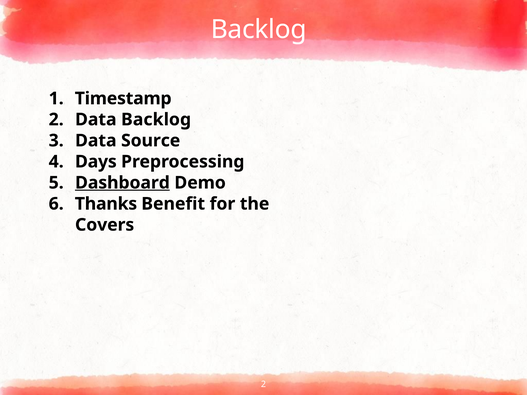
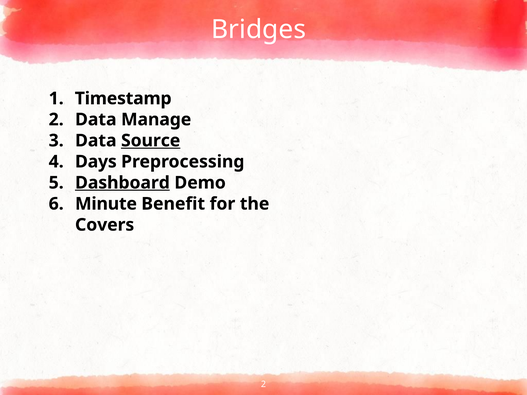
Backlog at (259, 29): Backlog -> Bridges
Data Backlog: Backlog -> Manage
Source underline: none -> present
Thanks: Thanks -> Minute
